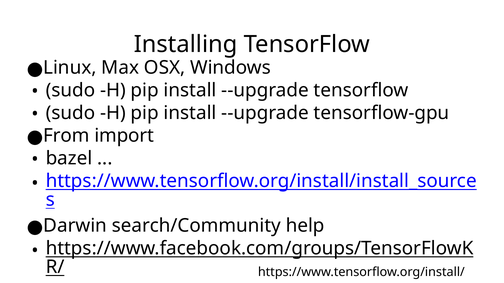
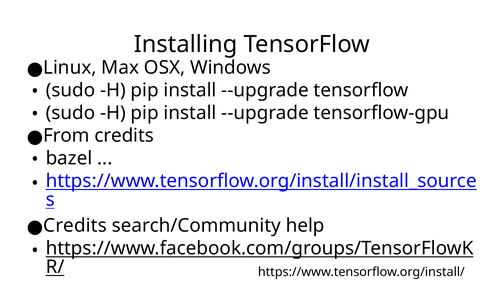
From import: import -> credits
Darwin at (75, 226): Darwin -> Credits
